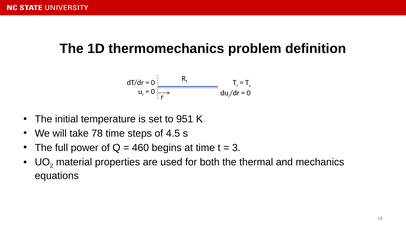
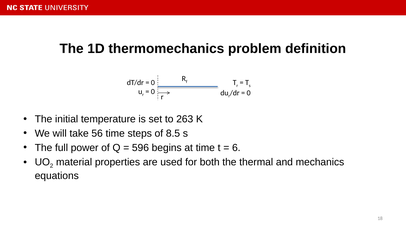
951: 951 -> 263
78: 78 -> 56
4.5: 4.5 -> 8.5
460: 460 -> 596
3: 3 -> 6
